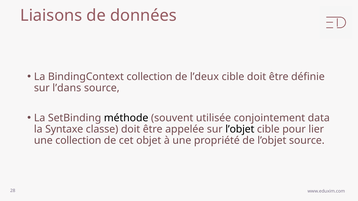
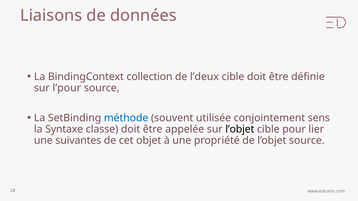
l’dans: l’dans -> l’pour
méthode colour: black -> blue
data: data -> sens
une collection: collection -> suivantes
